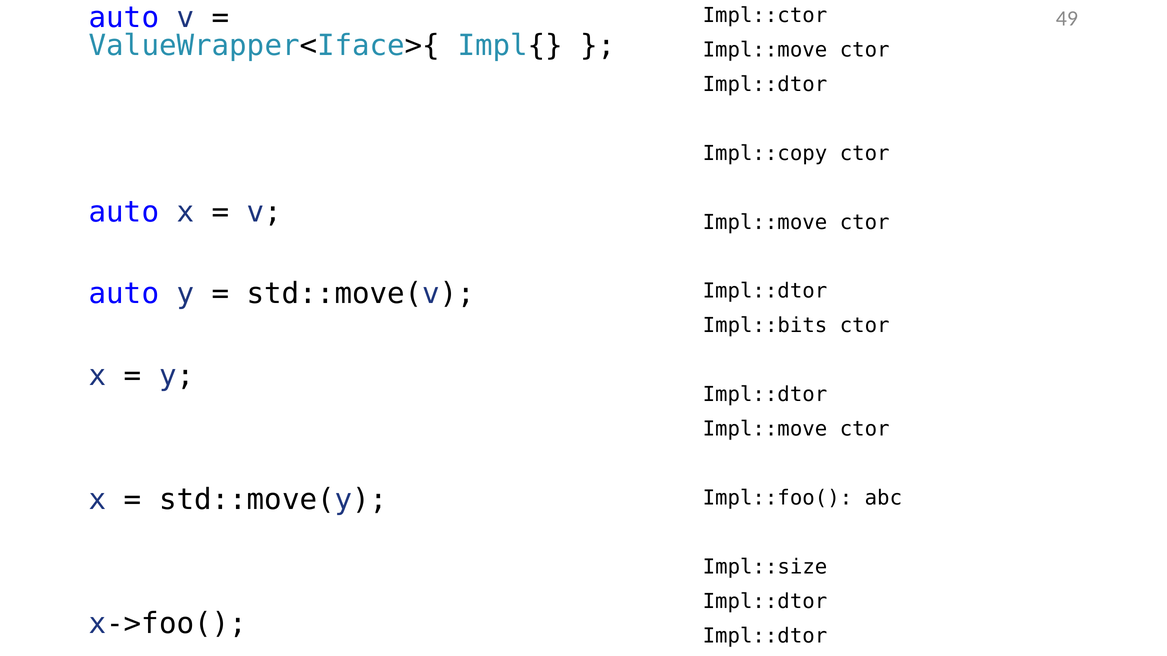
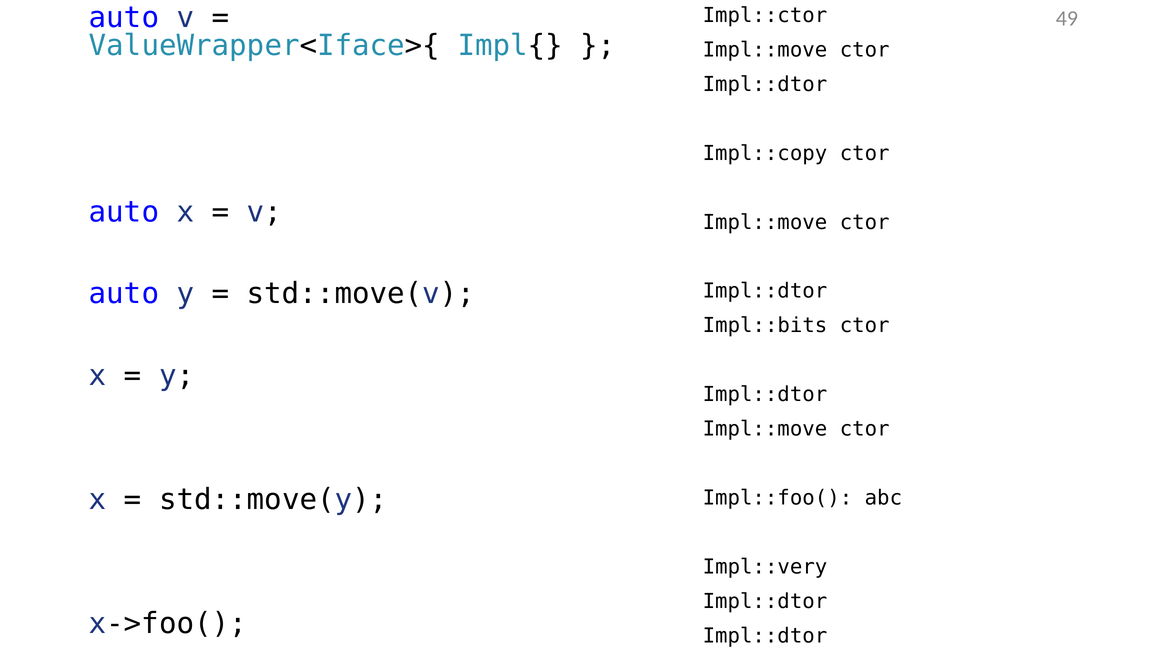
Impl::size: Impl::size -> Impl::very
